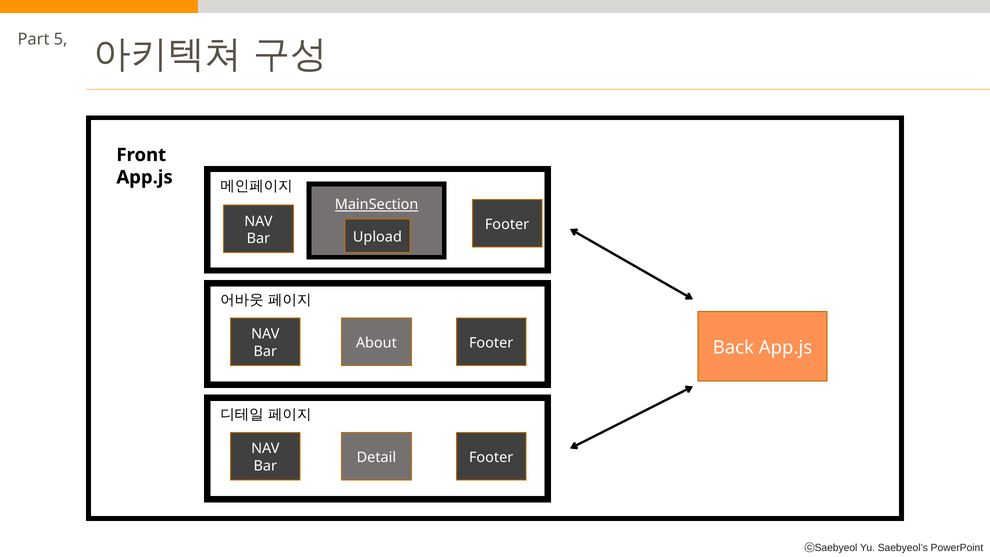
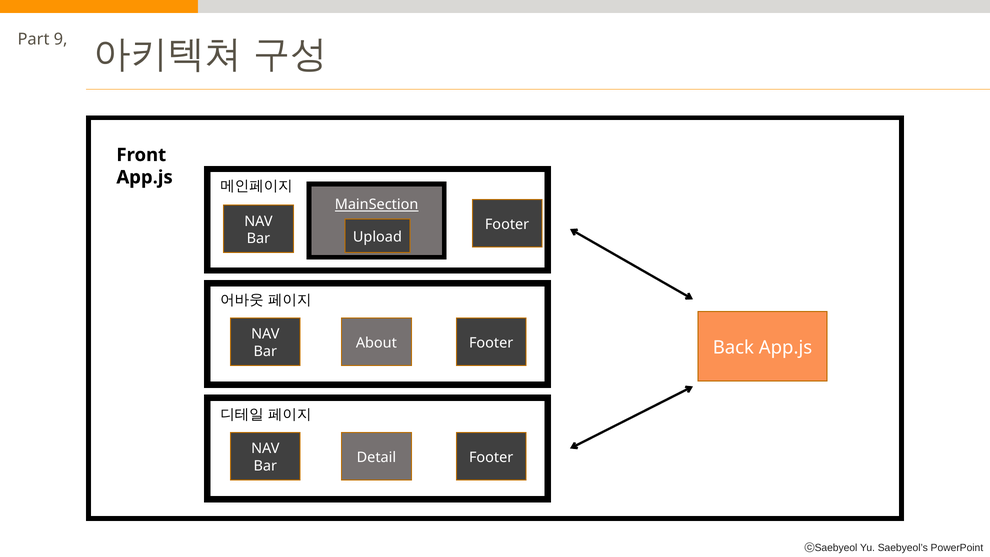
5: 5 -> 9
